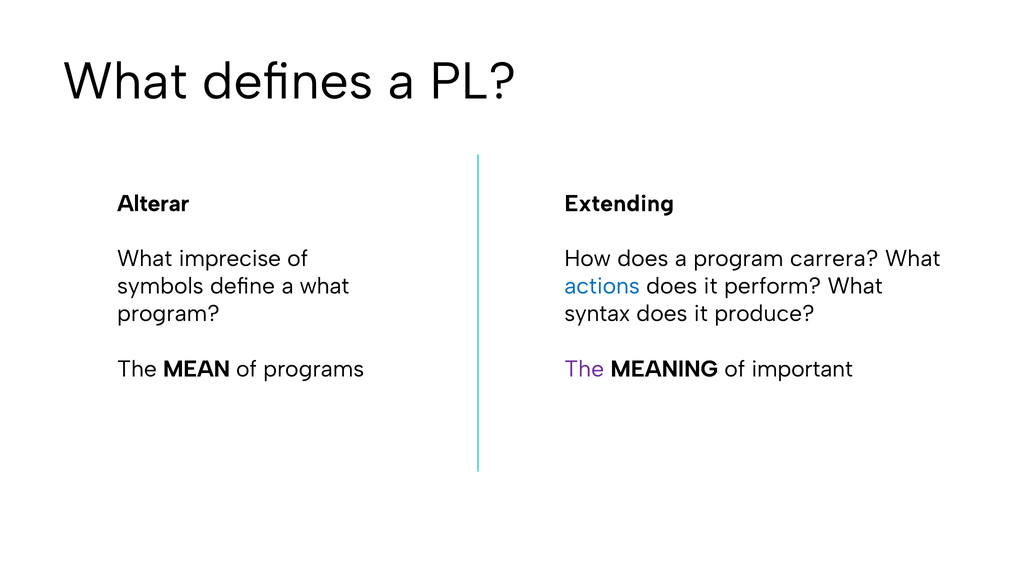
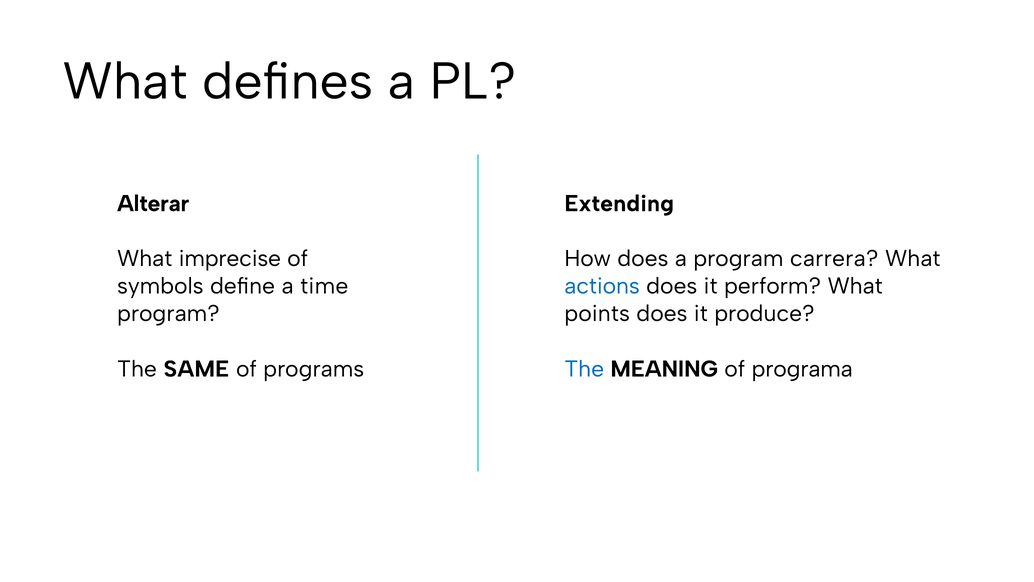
a what: what -> time
syntax: syntax -> points
MEAN: MEAN -> SAME
The at (584, 369) colour: purple -> blue
important: important -> programa
